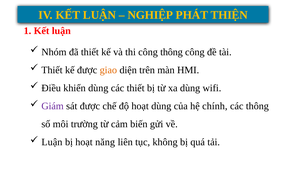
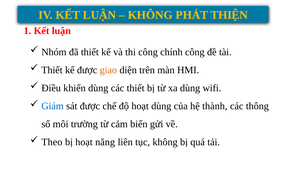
NGHIỆP at (150, 15): NGHIỆP -> KHÔNG
công thông: thông -> chính
Giám colour: purple -> blue
chính: chính -> thành
Luận at (52, 142): Luận -> Theo
